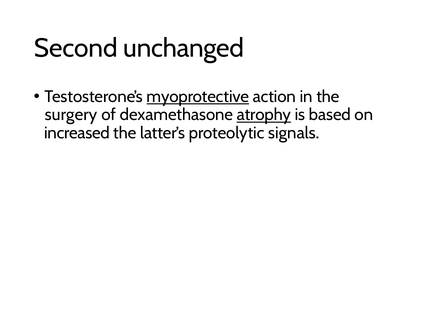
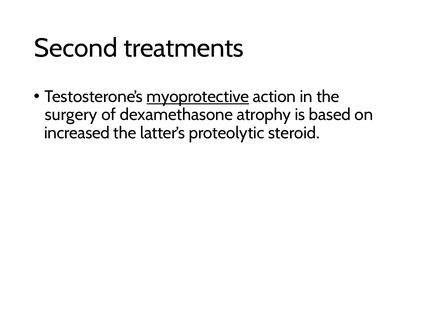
unchanged: unchanged -> treatments
atrophy underline: present -> none
signals: signals -> steroid
